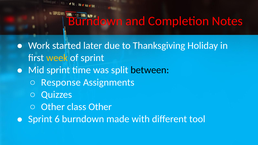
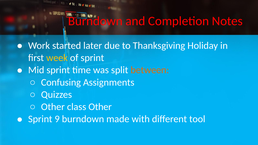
between colour: black -> orange
Response: Response -> Confusing
6: 6 -> 9
